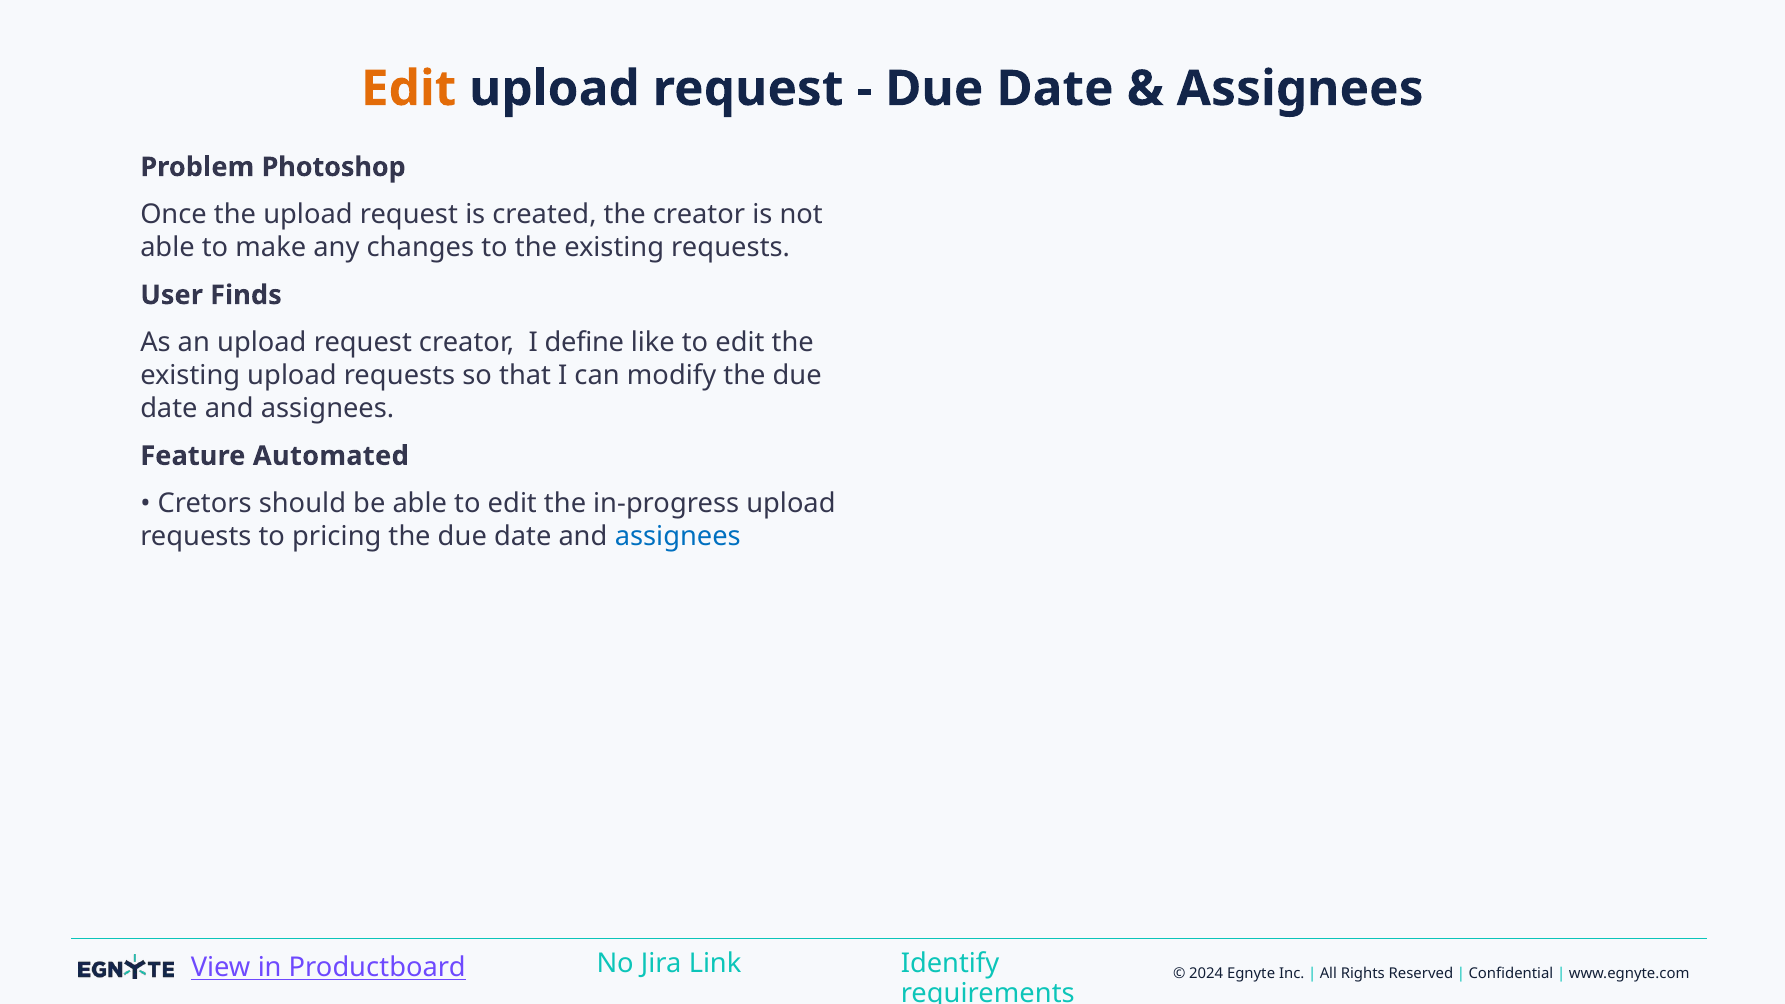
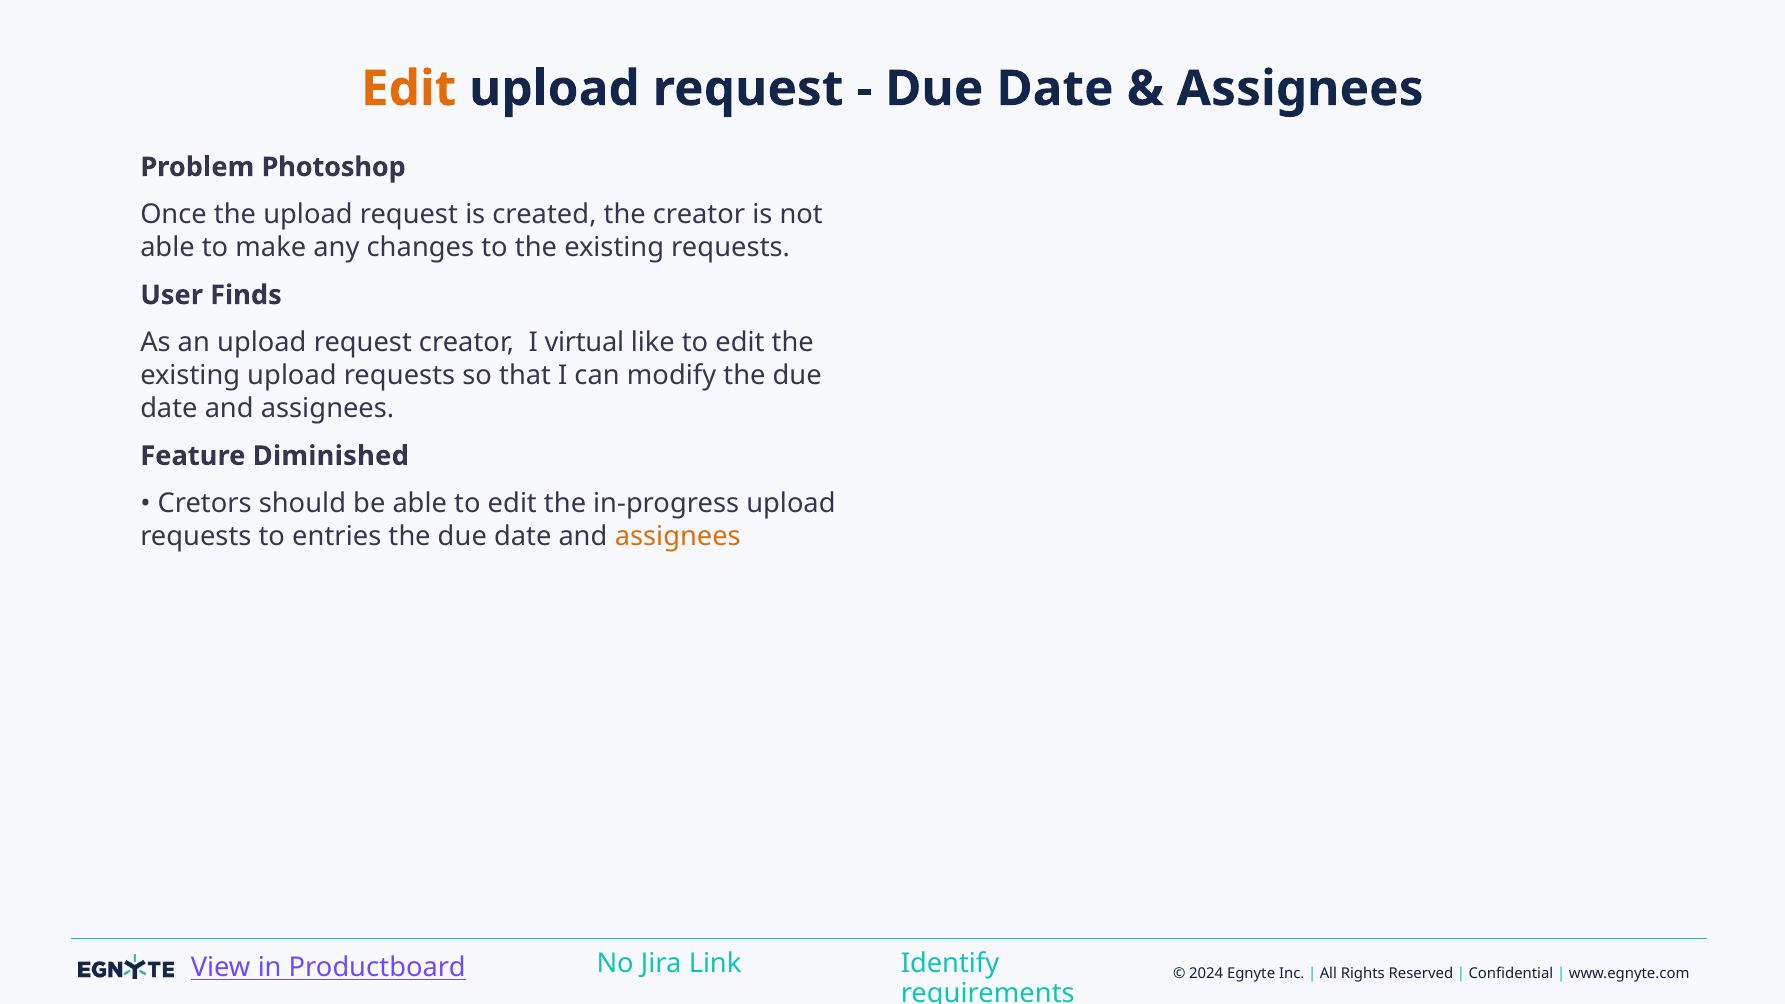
define: define -> virtual
Automated: Automated -> Diminished
pricing: pricing -> entries
assignees at (678, 536) colour: blue -> orange
